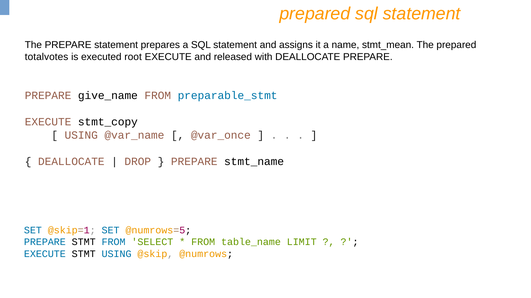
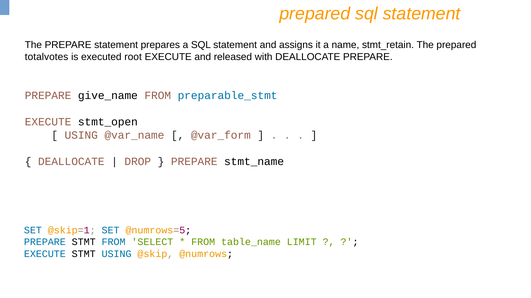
stmt_mean: stmt_mean -> stmt_retain
stmt_copy: stmt_copy -> stmt_open
@var_once: @var_once -> @var_form
